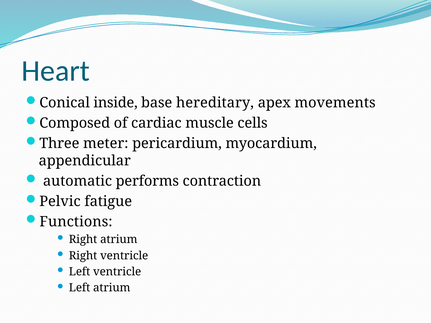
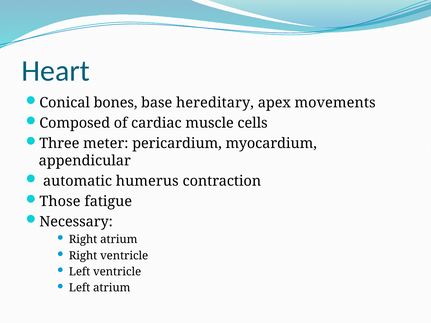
inside: inside -> bones
performs: performs -> humerus
Pelvic: Pelvic -> Those
Functions: Functions -> Necessary
